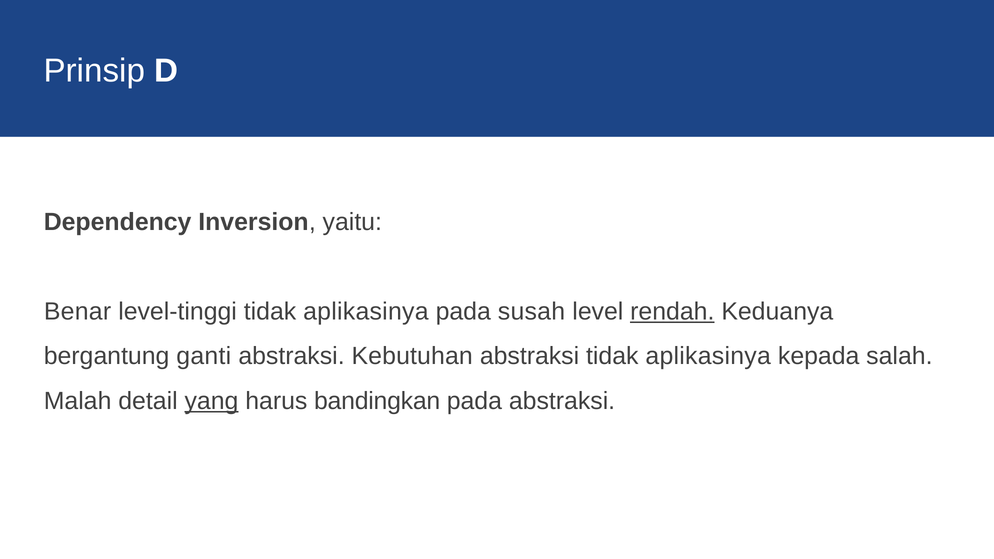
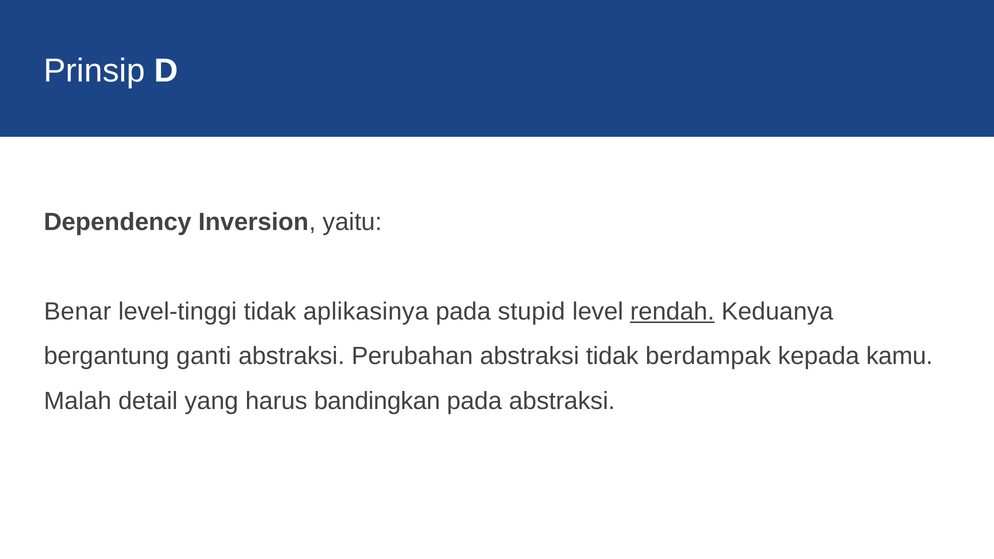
susah: susah -> stupid
Kebutuhan: Kebutuhan -> Perubahan
abstraksi tidak aplikasinya: aplikasinya -> berdampak
salah: salah -> kamu
yang underline: present -> none
